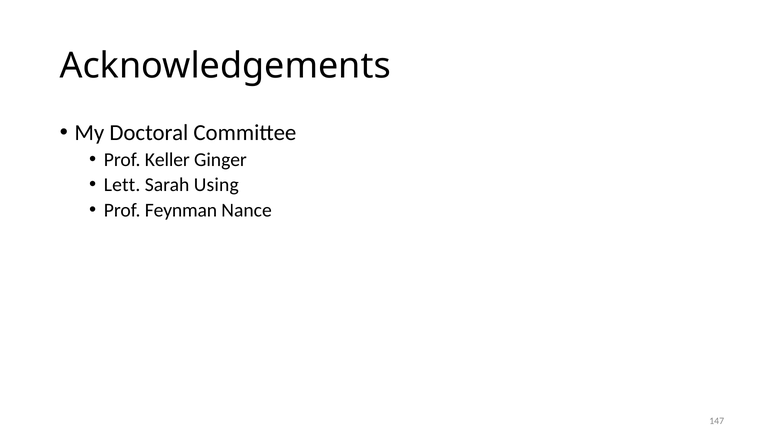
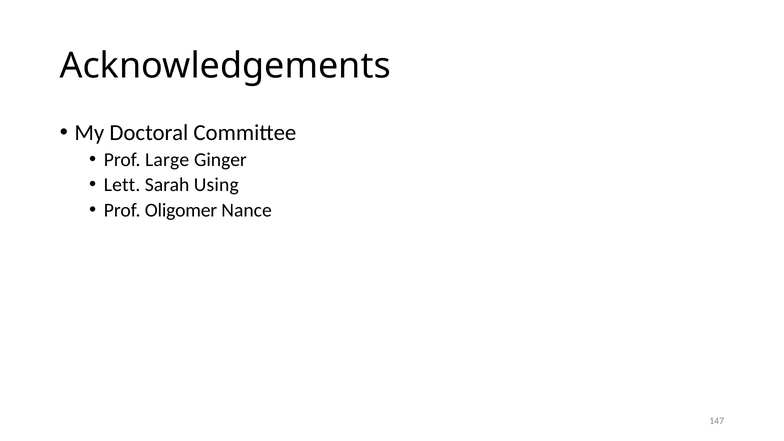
Keller: Keller -> Large
Feynman: Feynman -> Oligomer
